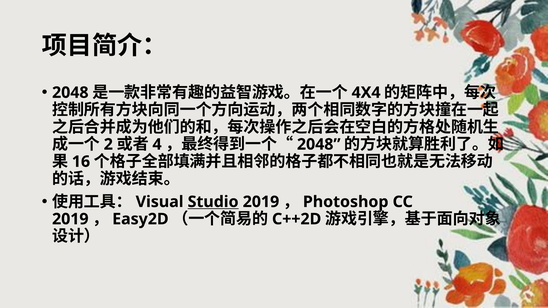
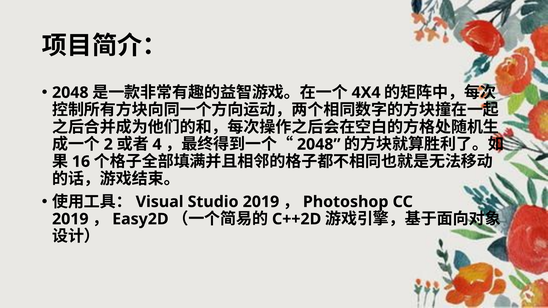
Studio underline: present -> none
